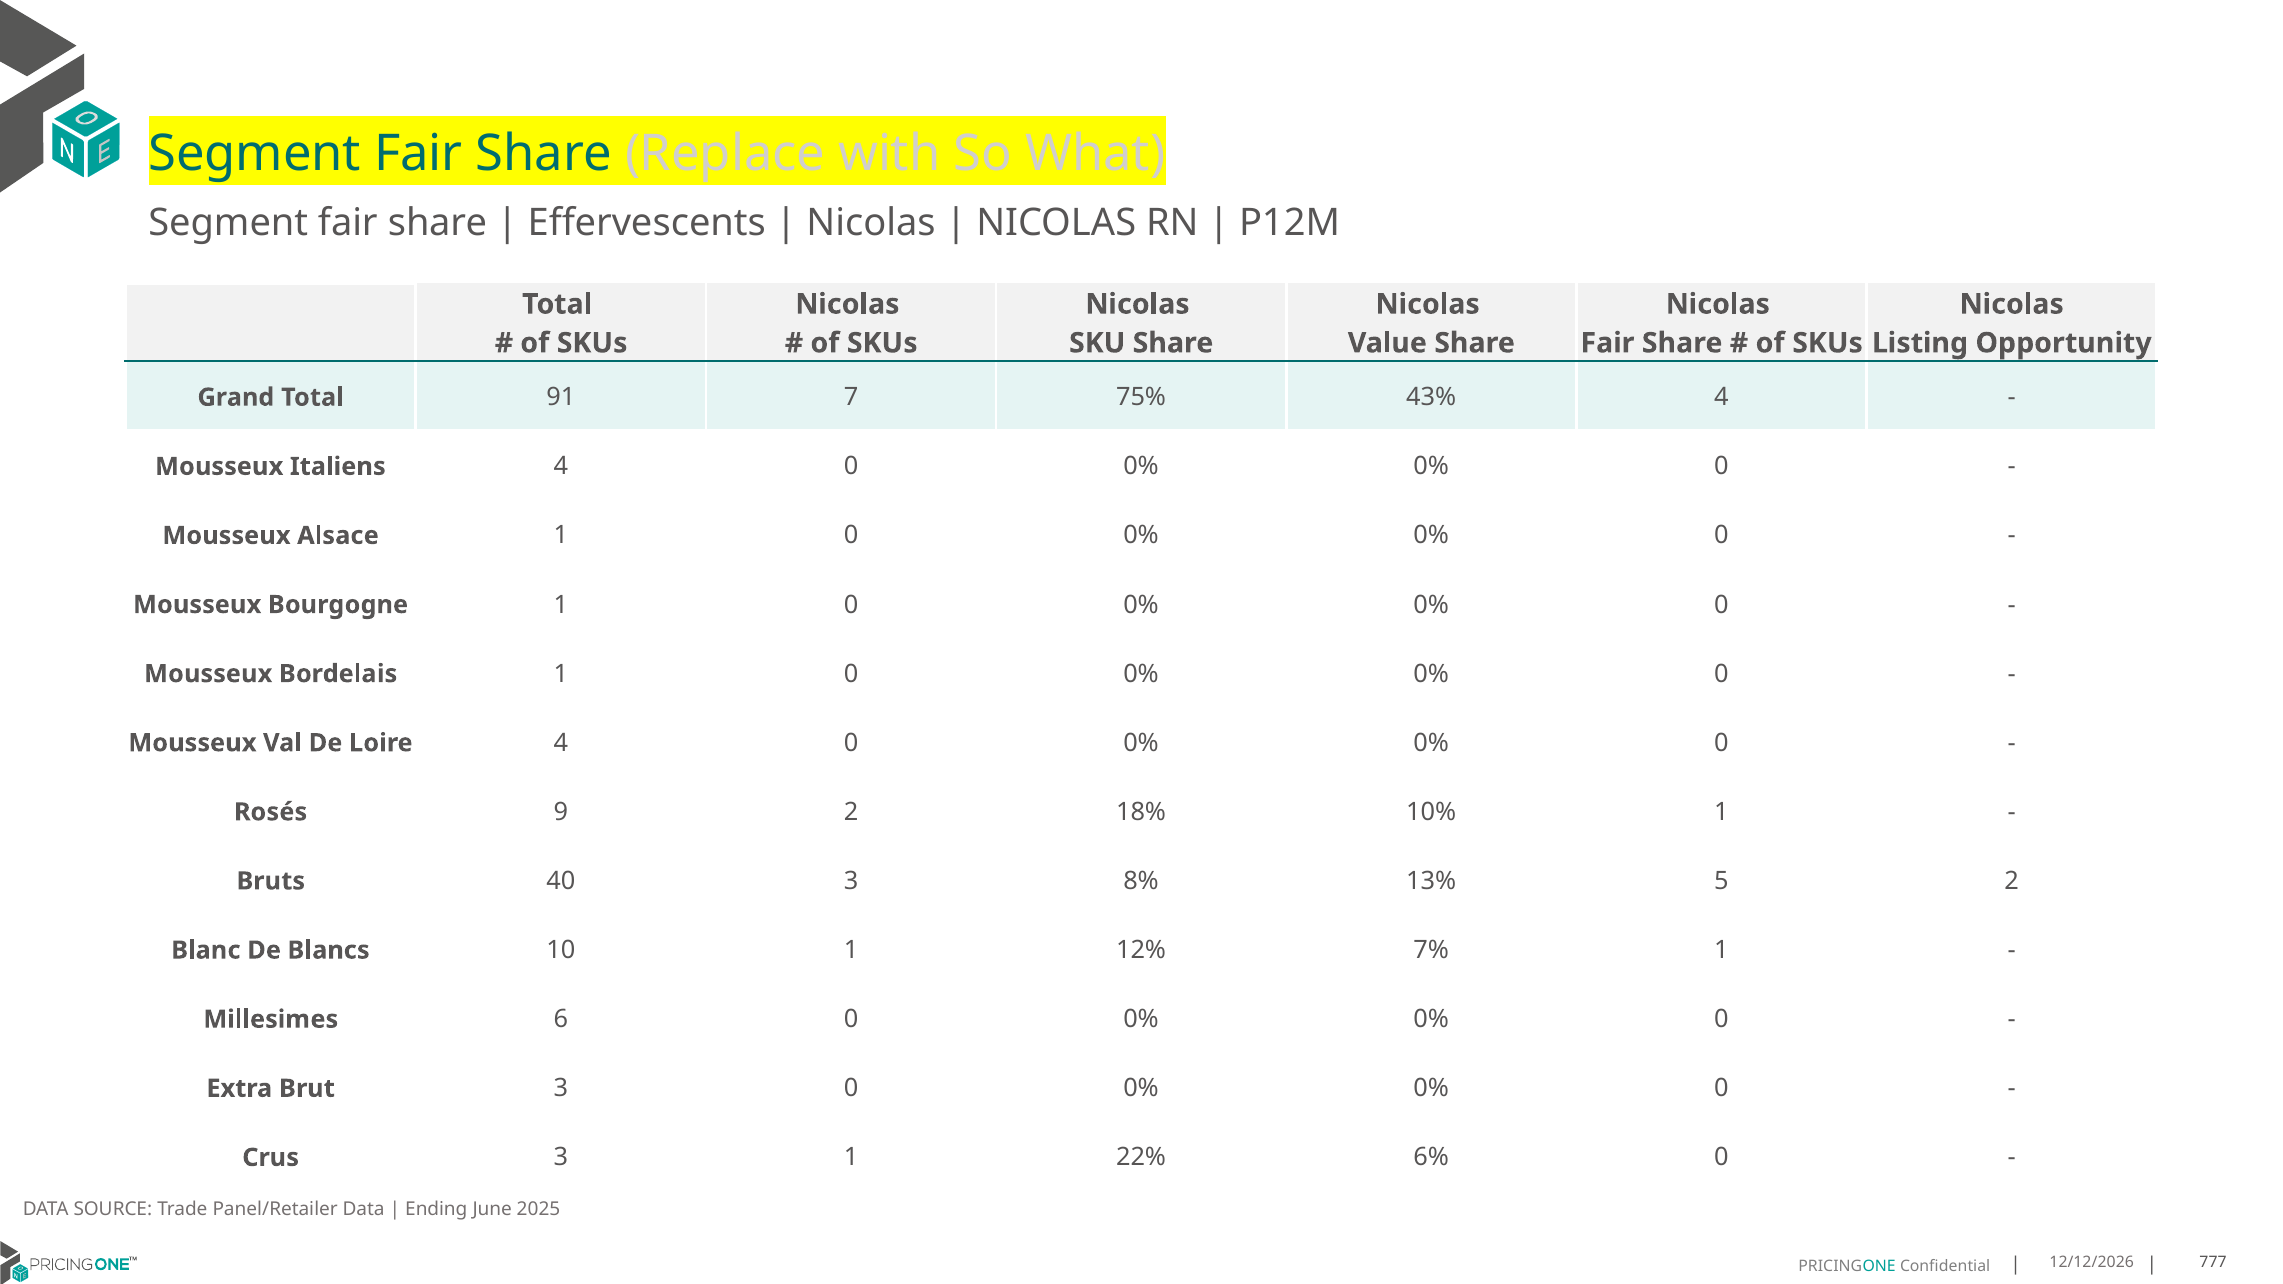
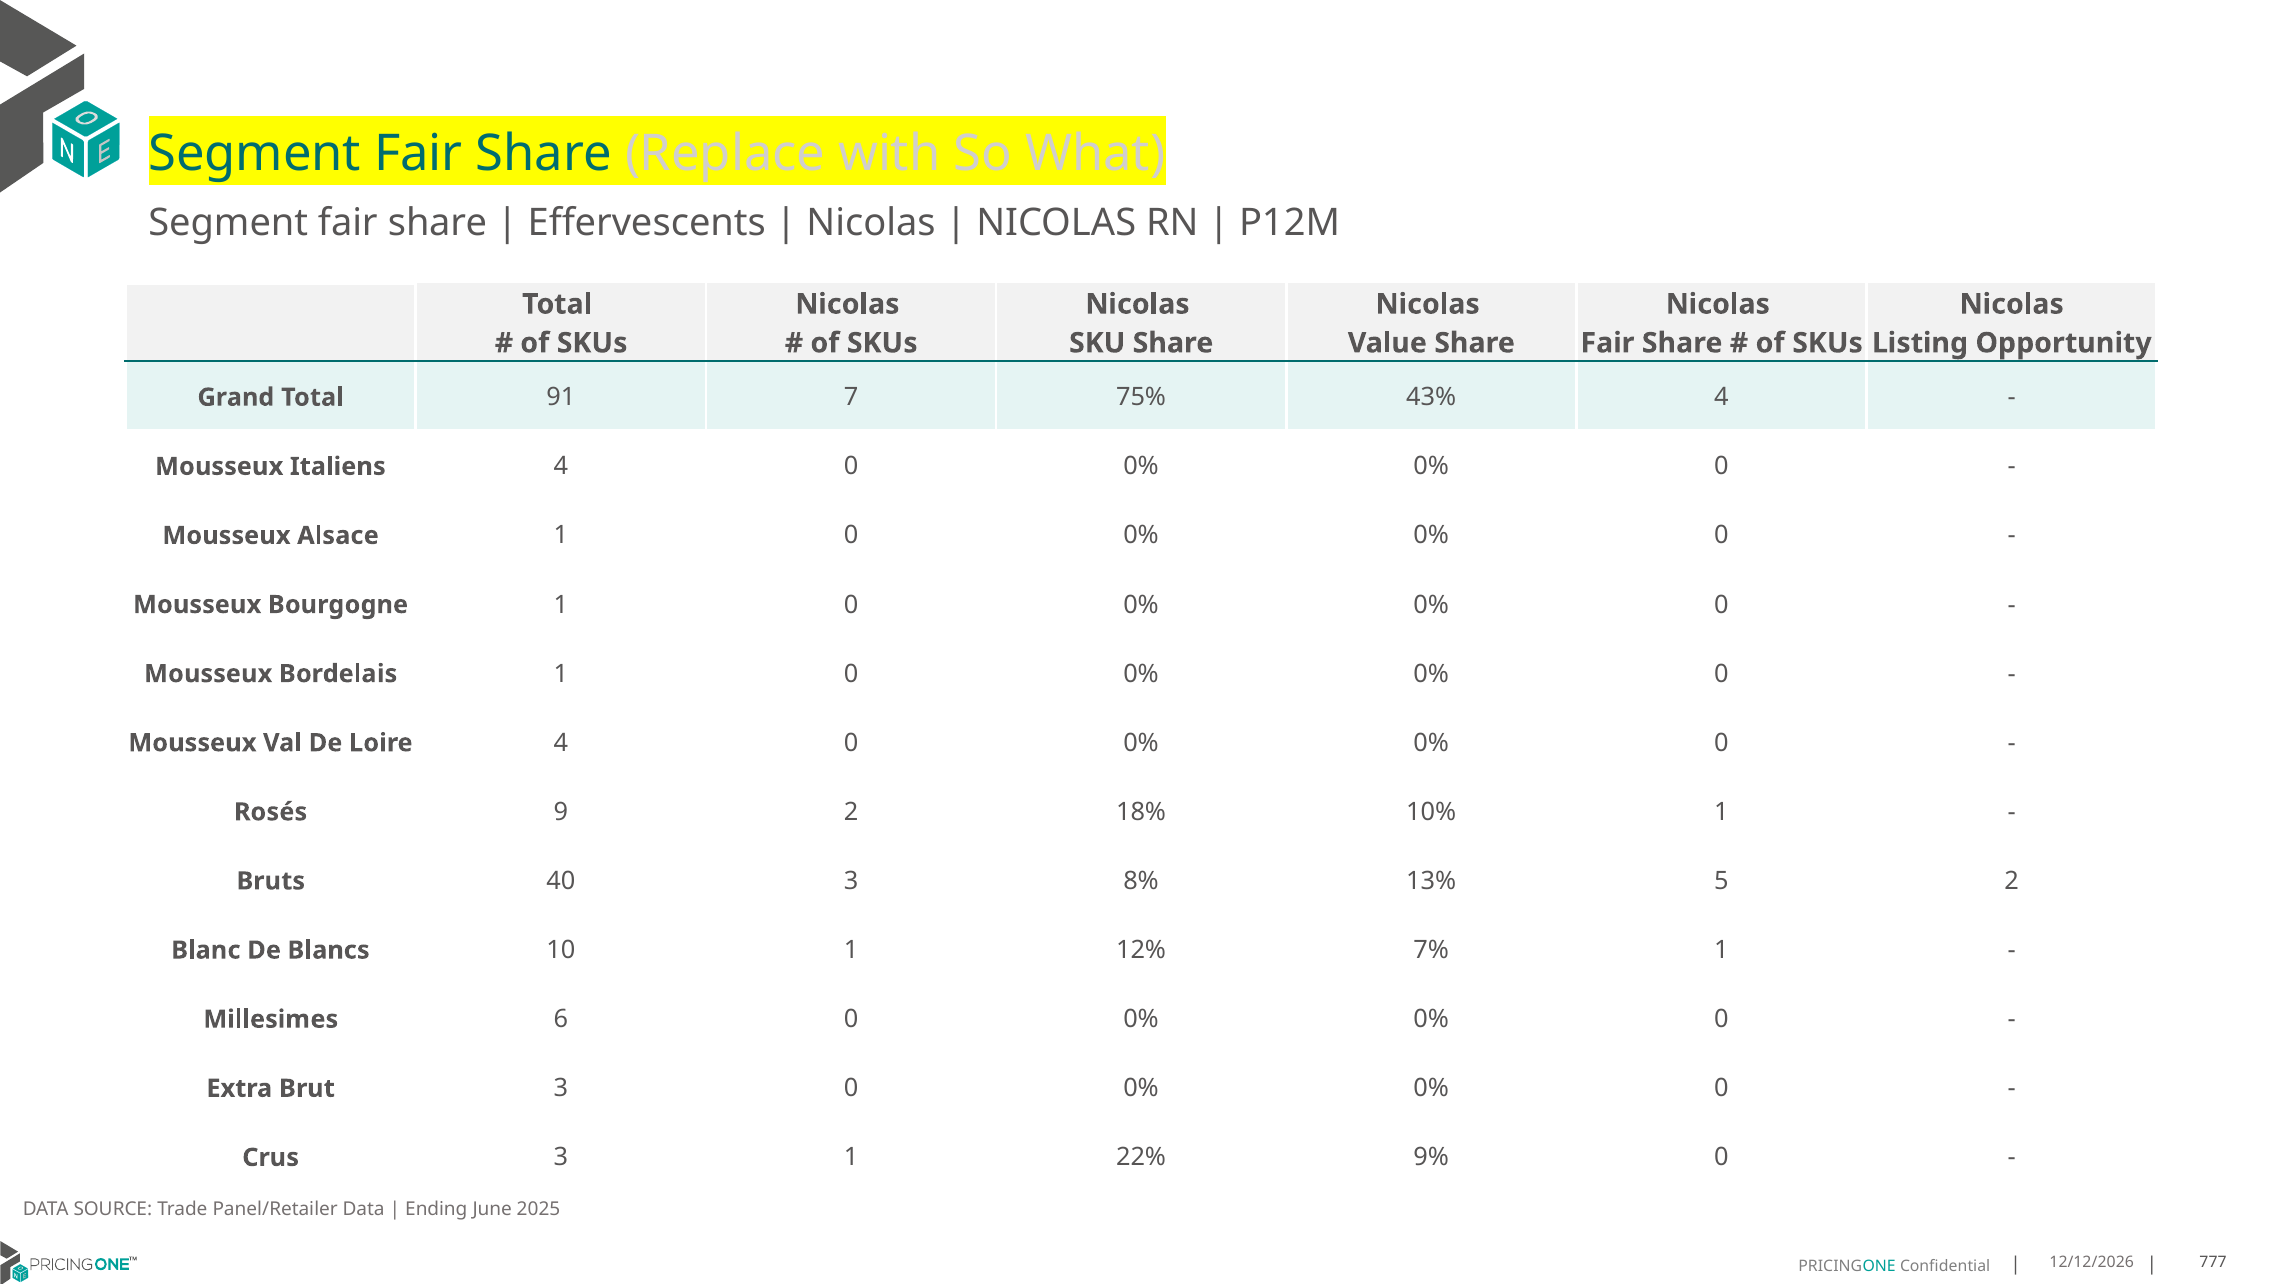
6%: 6% -> 9%
